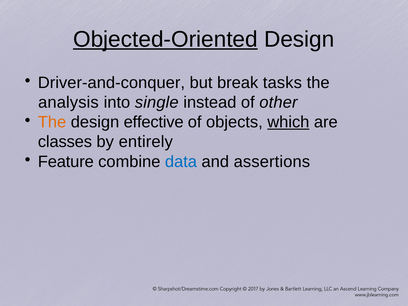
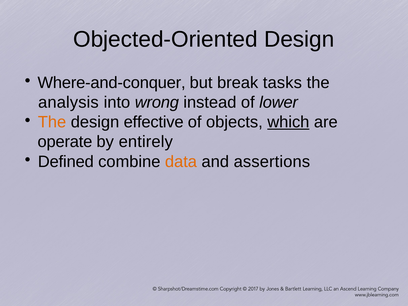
Objected-Oriented underline: present -> none
Driver-and-conquer: Driver-and-conquer -> Where-and-conquer
single: single -> wrong
other: other -> lower
classes: classes -> operate
Feature: Feature -> Defined
data colour: blue -> orange
